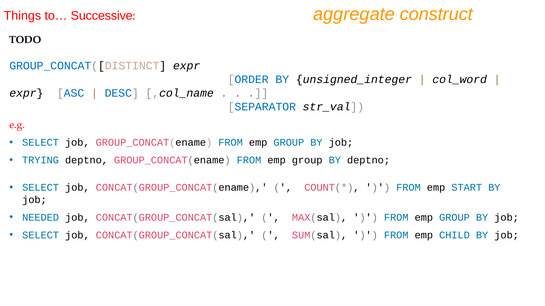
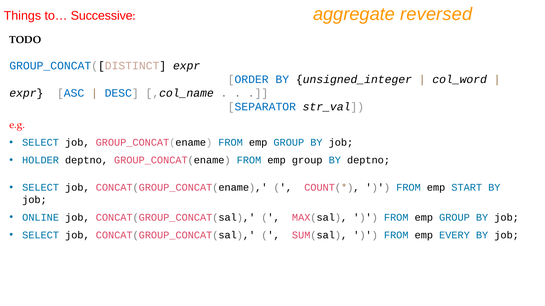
construct: construct -> reversed
TRYING: TRYING -> HOLDER
NEEDED: NEEDED -> ONLINE
CHILD: CHILD -> EVERY
